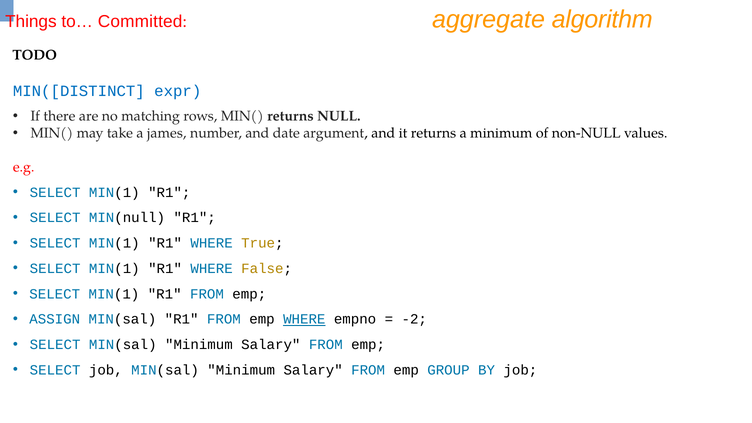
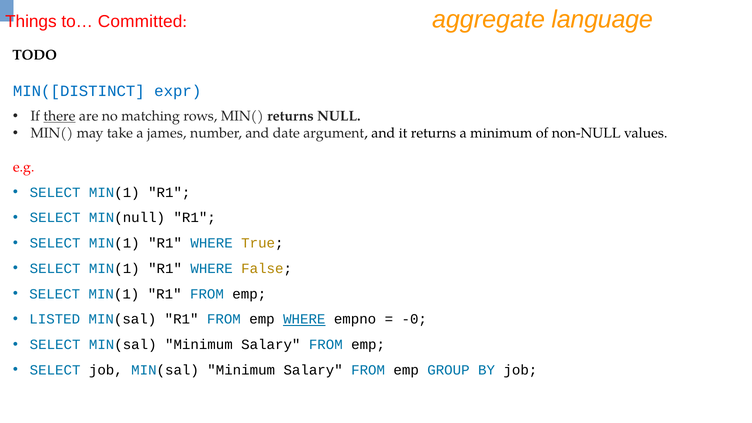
algorithm: algorithm -> language
there underline: none -> present
ASSIGN: ASSIGN -> LISTED
-2: -2 -> -0
